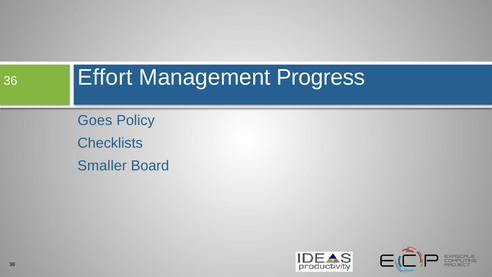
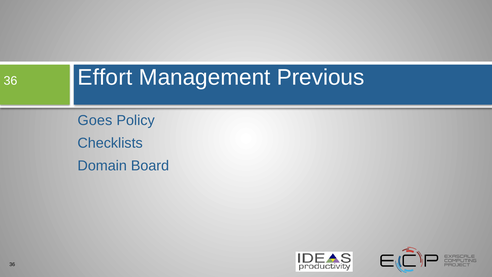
Progress: Progress -> Previous
Smaller: Smaller -> Domain
